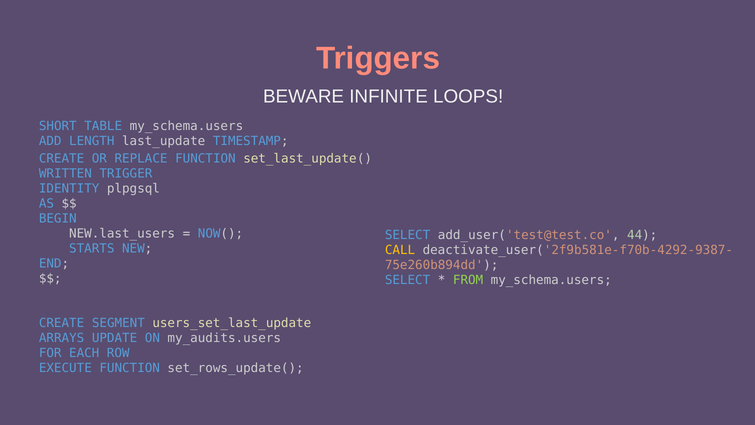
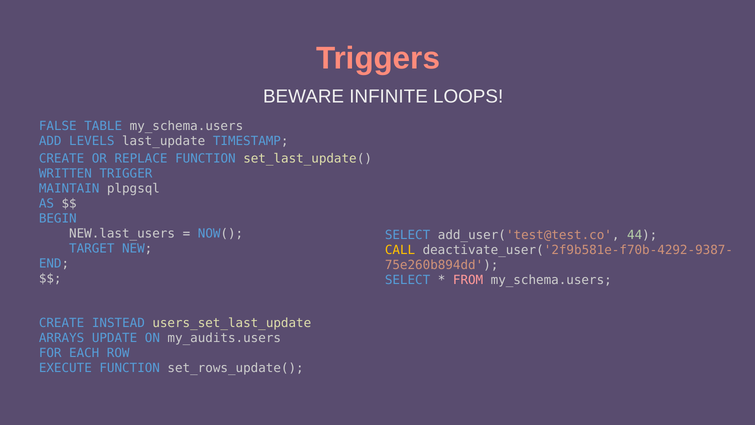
SHORT: SHORT -> FALSE
LENGTH: LENGTH -> LEVELS
IDENTITY: IDENTITY -> MAINTAIN
STARTS: STARTS -> TARGET
FROM colour: light green -> pink
SEGMENT: SEGMENT -> INSTEAD
